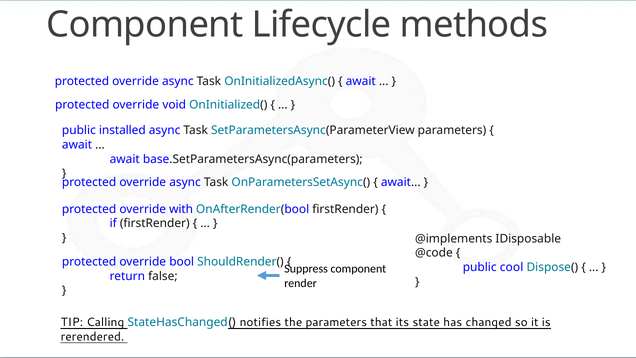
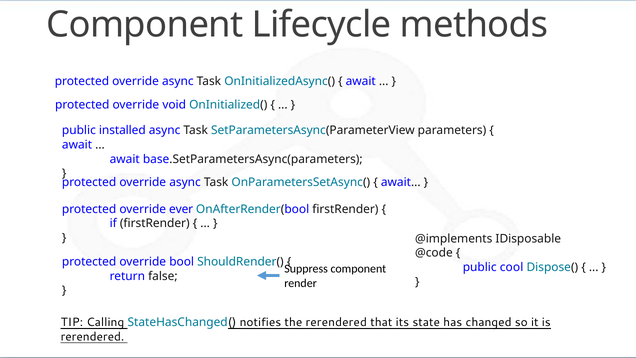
with: with -> ever
the parameters: parameters -> rerendered
